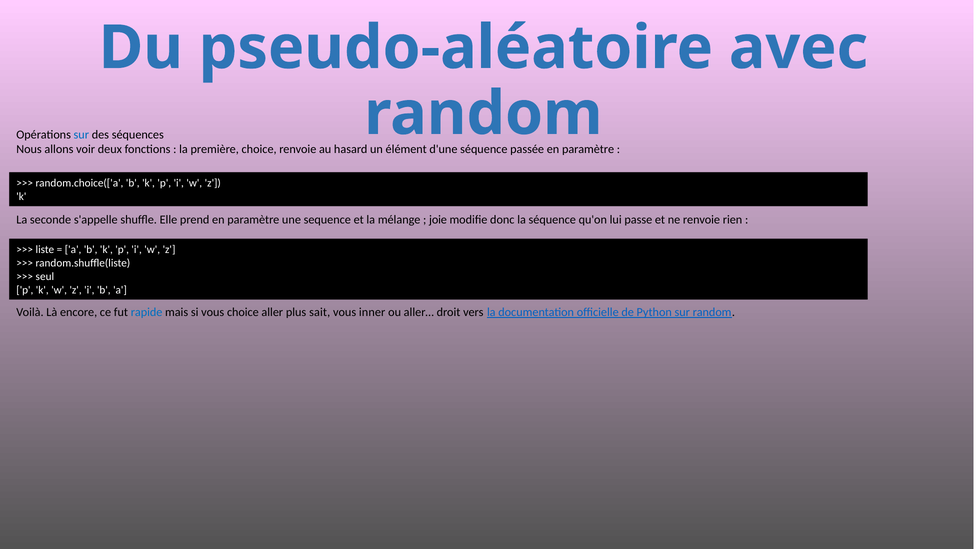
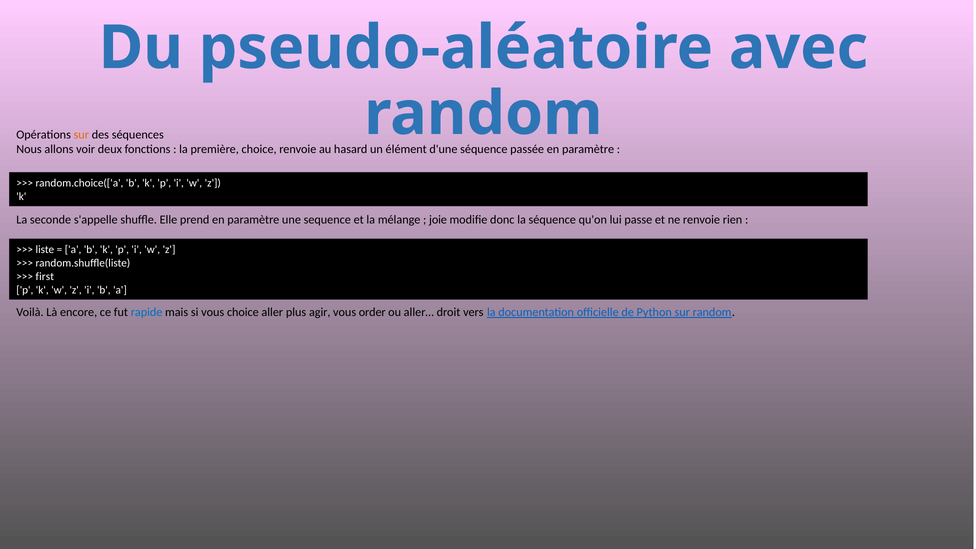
sur at (81, 135) colour: blue -> orange
seul: seul -> first
sait: sait -> agir
inner: inner -> order
